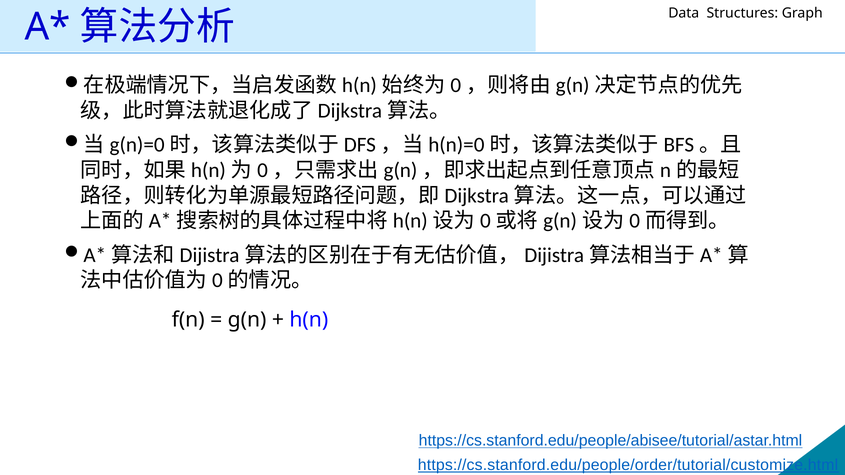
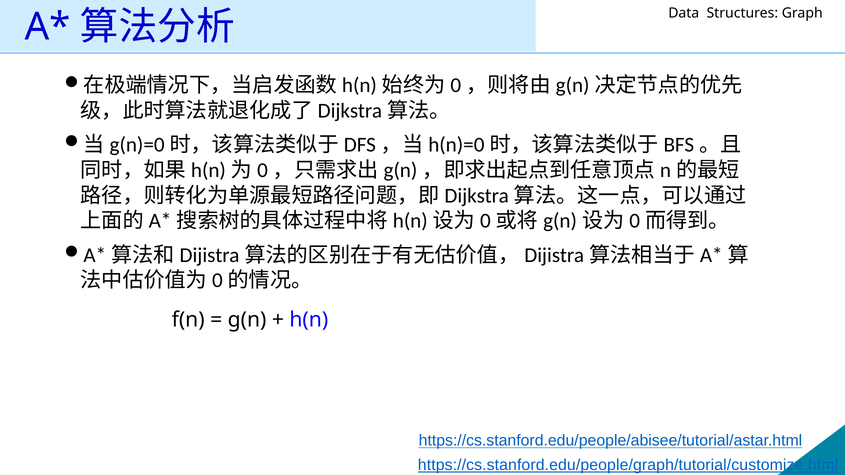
https://cs.stanford.edu/people/order/tutorial/customize.html: https://cs.stanford.edu/people/order/tutorial/customize.html -> https://cs.stanford.edu/people/graph/tutorial/customize.html
